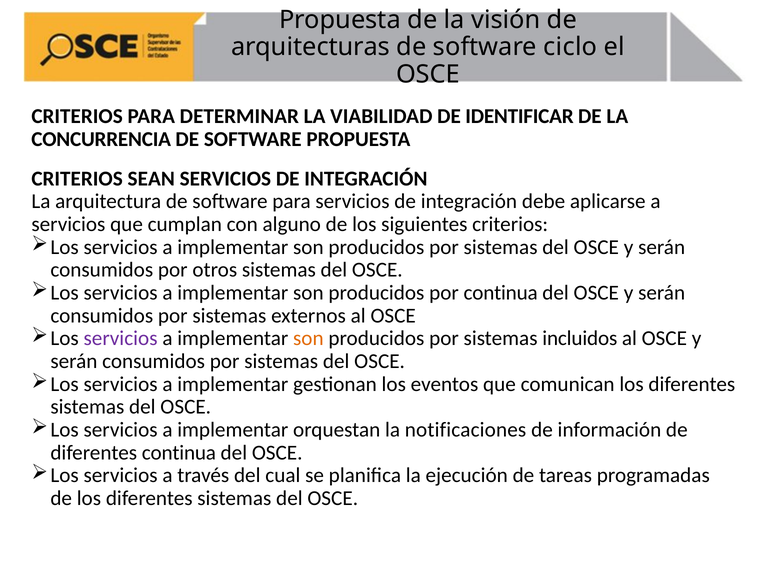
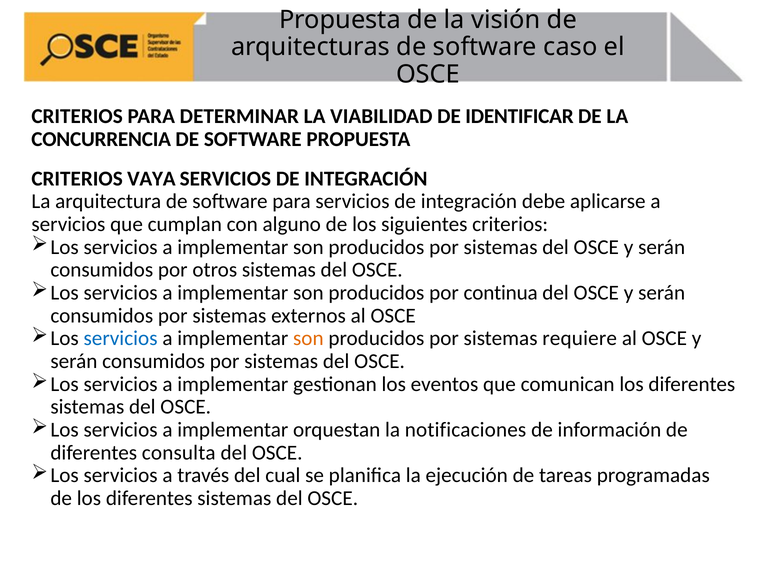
ciclo: ciclo -> caso
SEAN: SEAN -> VAYA
servicios at (121, 338) colour: purple -> blue
incluidos: incluidos -> requiere
diferentes continua: continua -> consulta
